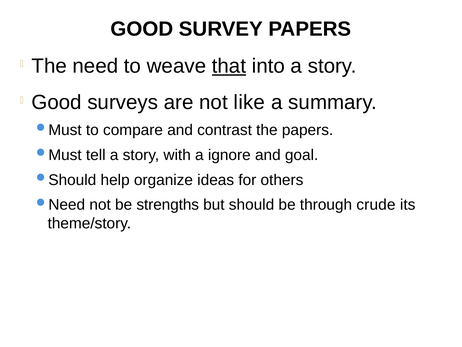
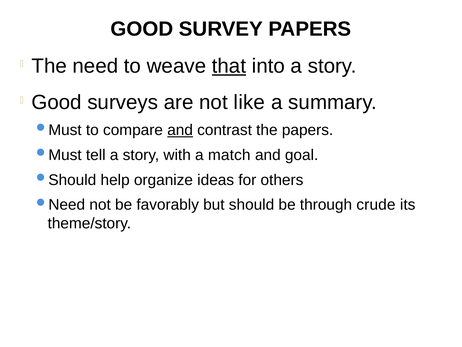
and at (180, 130) underline: none -> present
ignore: ignore -> match
strengths: strengths -> favorably
